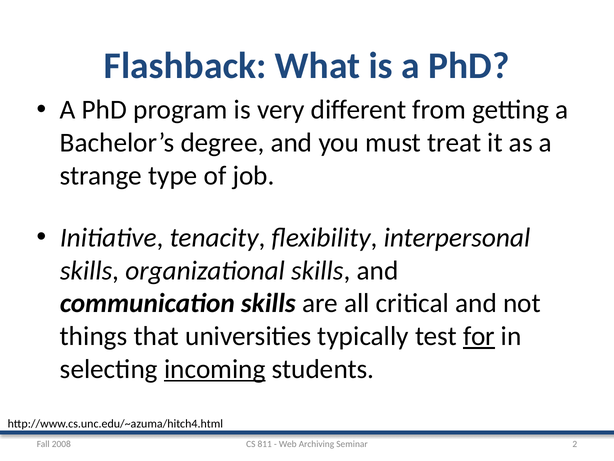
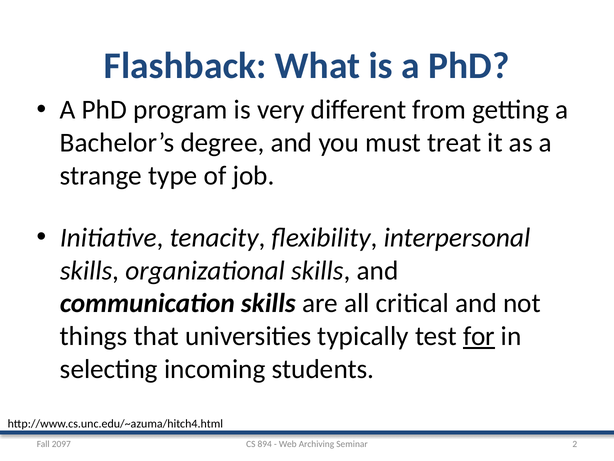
incoming underline: present -> none
811: 811 -> 894
2008: 2008 -> 2097
